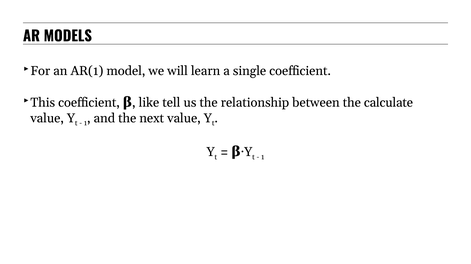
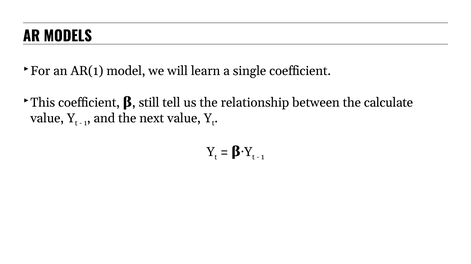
like: like -> still
